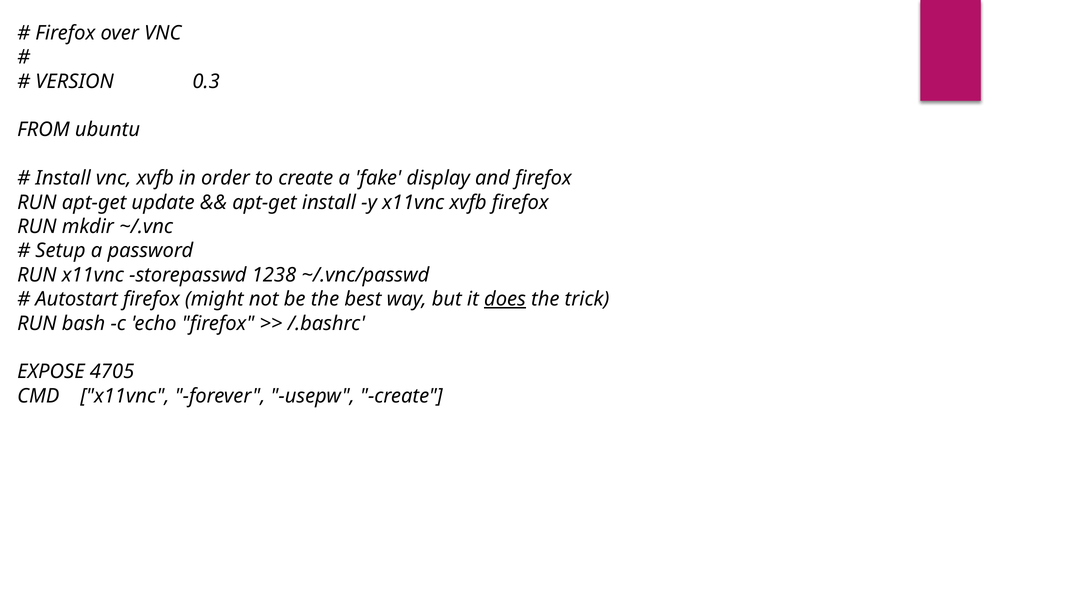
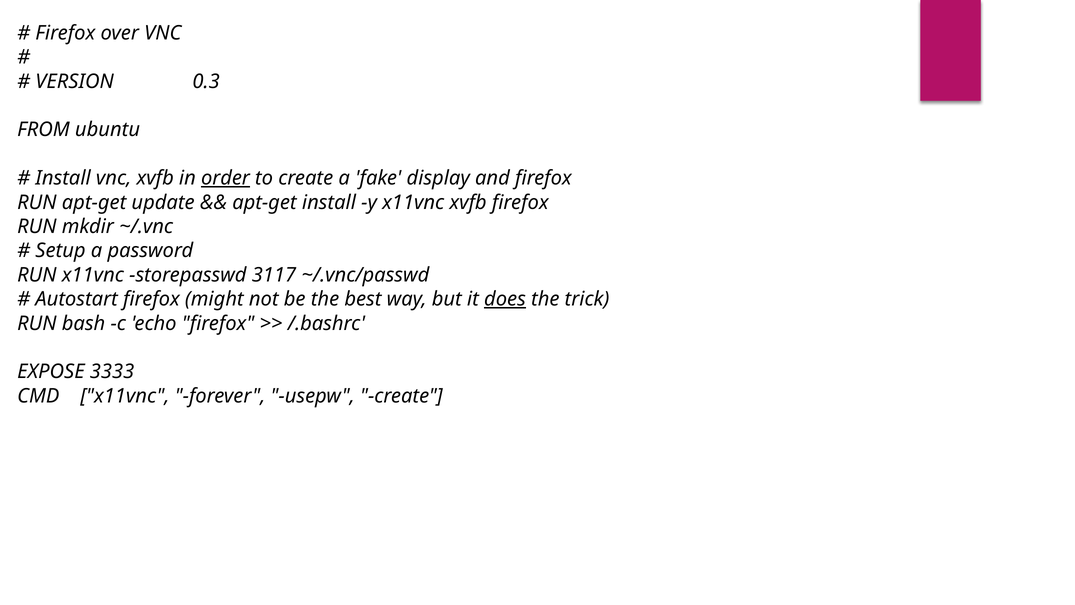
order underline: none -> present
1238: 1238 -> 3117
4705: 4705 -> 3333
